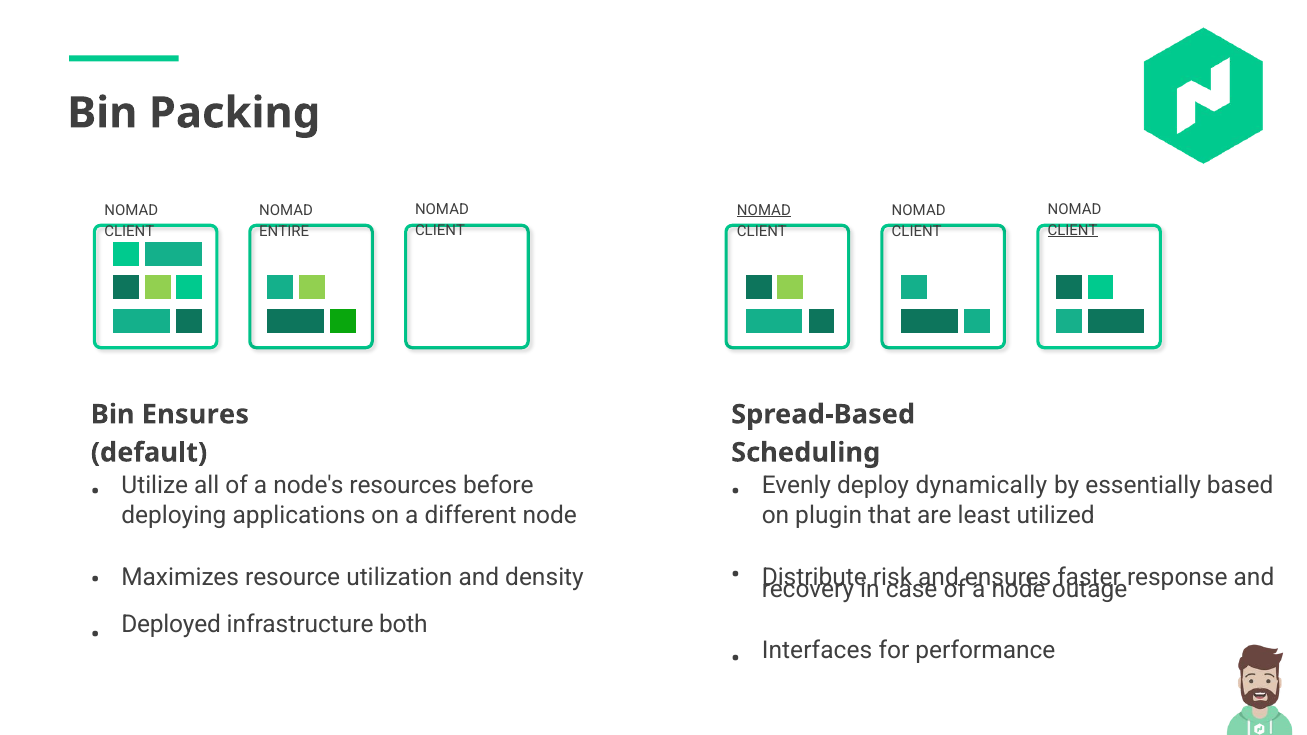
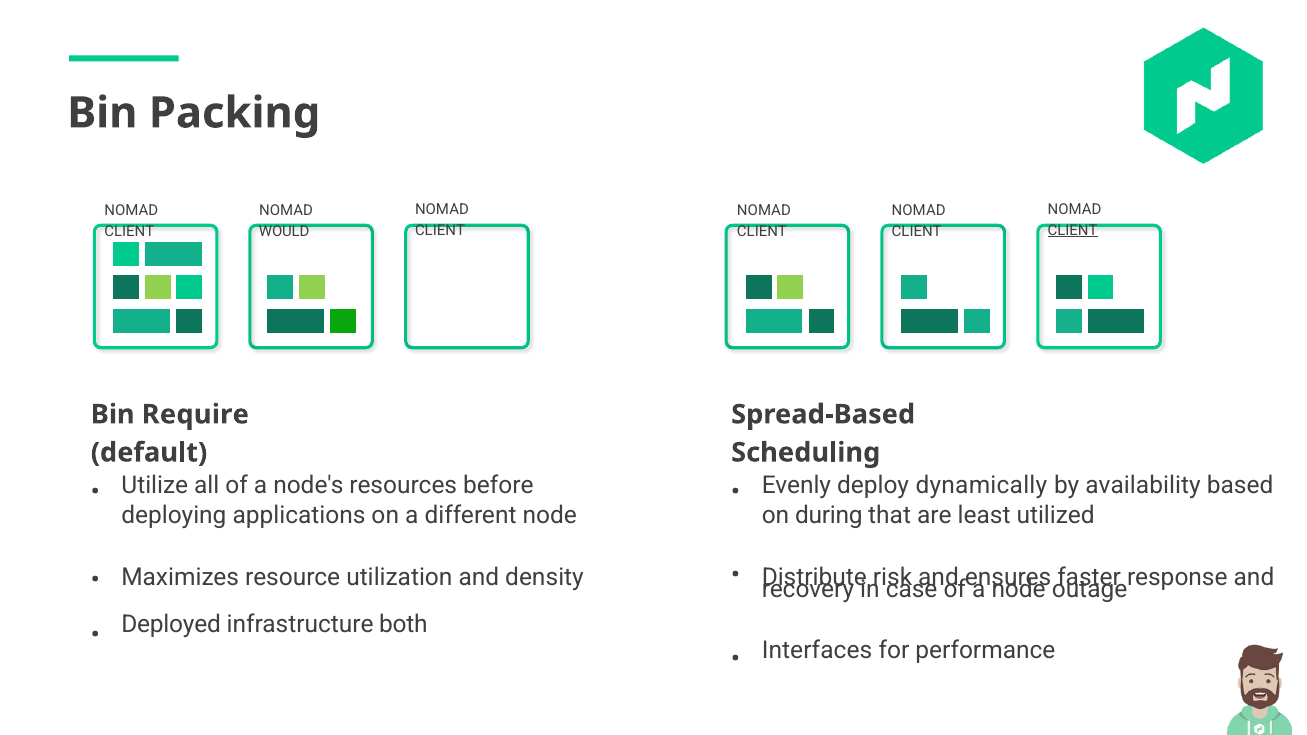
NOMAD at (764, 210) underline: present -> none
ENTIRE: ENTIRE -> WOULD
Bin Ensures: Ensures -> Require
essentially: essentially -> availability
plugin: plugin -> during
